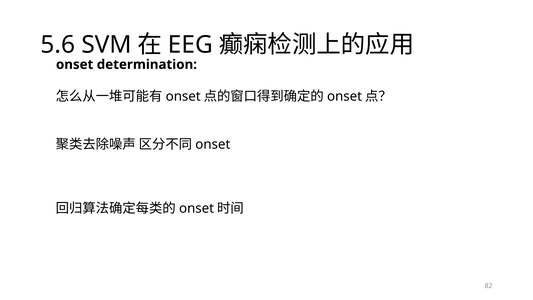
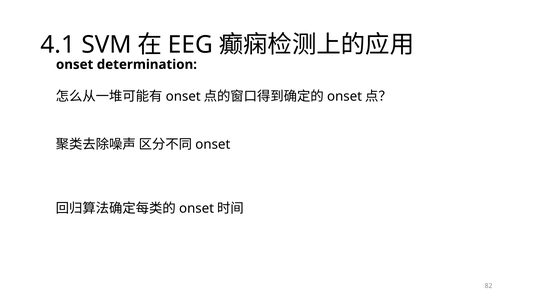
5.6: 5.6 -> 4.1
